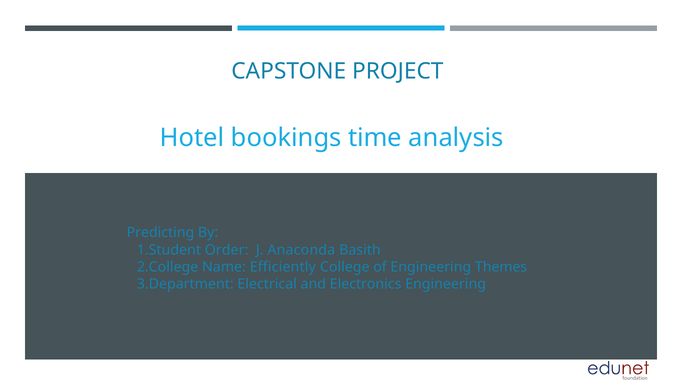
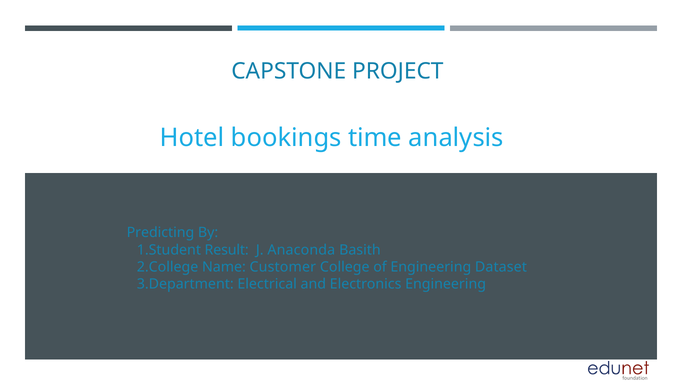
Order: Order -> Result
Efficiently: Efficiently -> Customer
Themes: Themes -> Dataset
